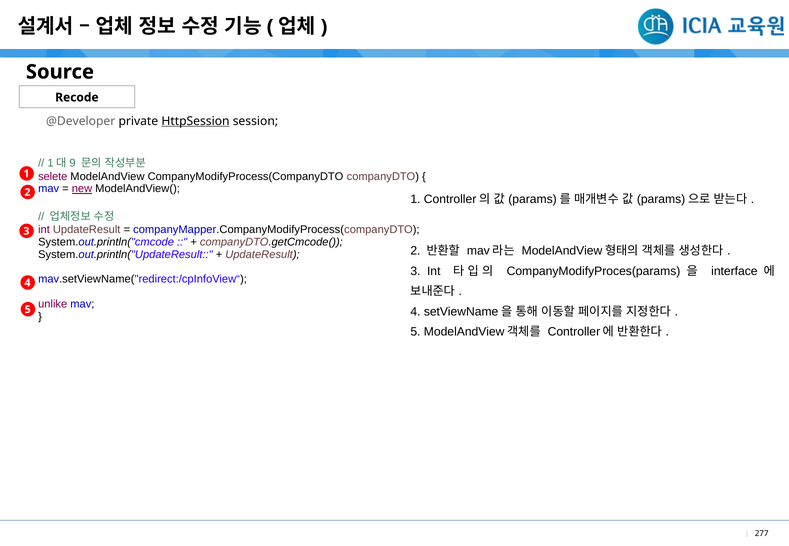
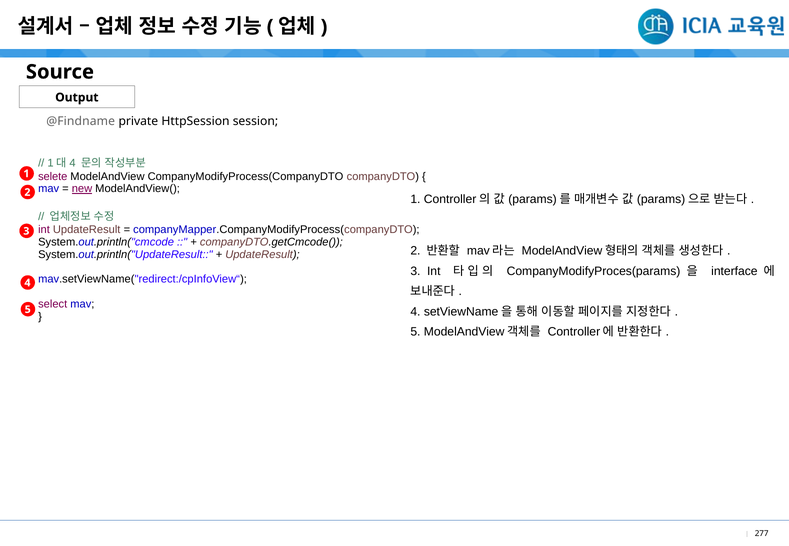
Recode: Recode -> Output
@Developer: @Developer -> @Findname
HttpSession underline: present -> none
9 at (73, 163): 9 -> 4
unlike: unlike -> select
